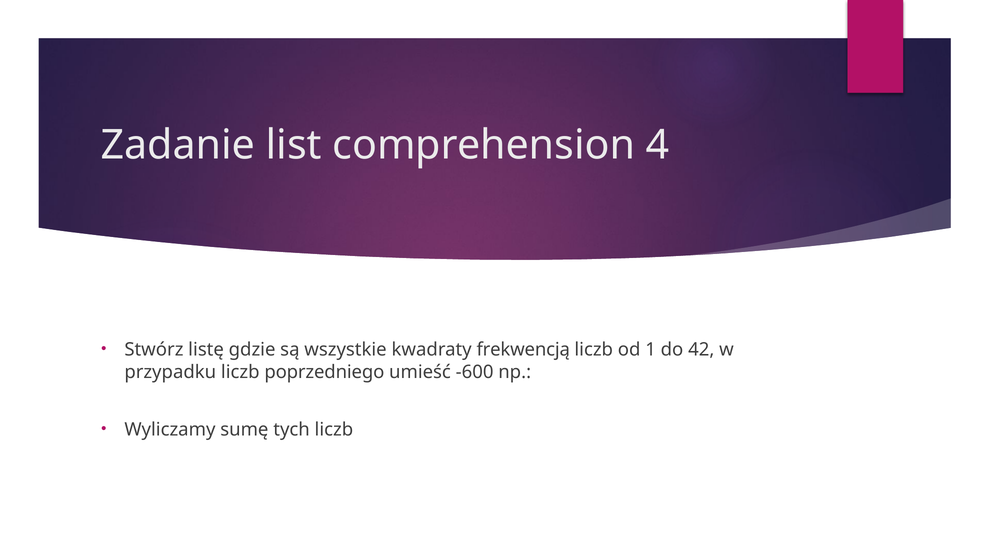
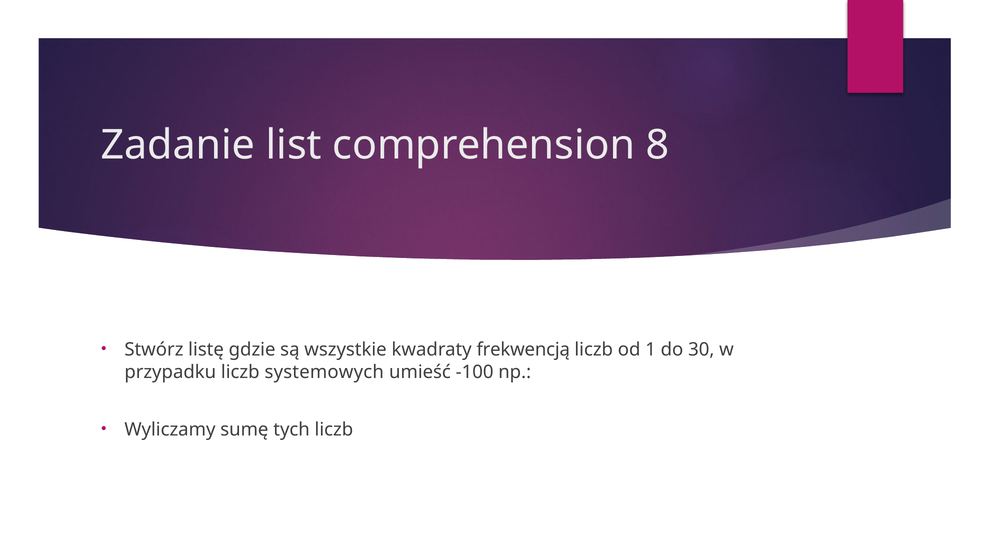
4: 4 -> 8
42: 42 -> 30
poprzedniego: poprzedniego -> systemowych
-600: -600 -> -100
